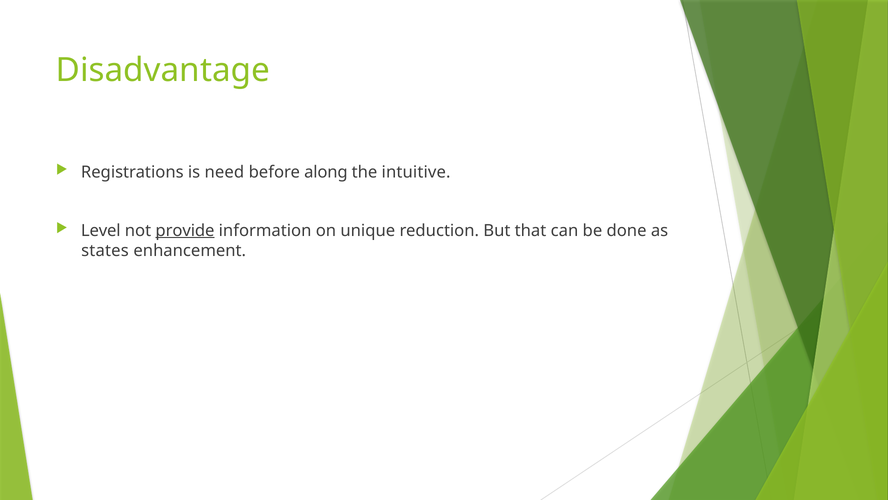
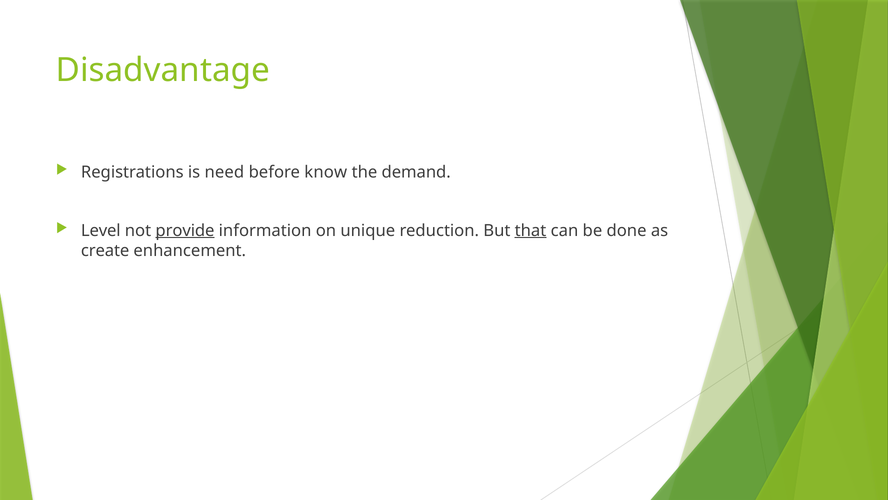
along: along -> know
intuitive: intuitive -> demand
that underline: none -> present
states: states -> create
